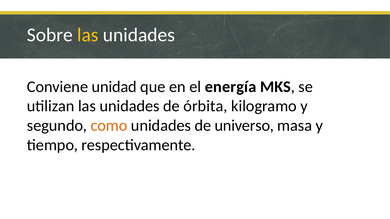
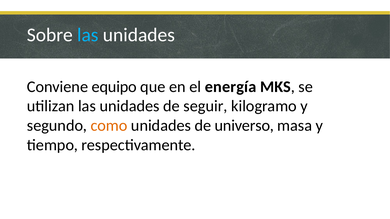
las at (88, 35) colour: yellow -> light blue
unidad: unidad -> equipo
órbita: órbita -> seguir
